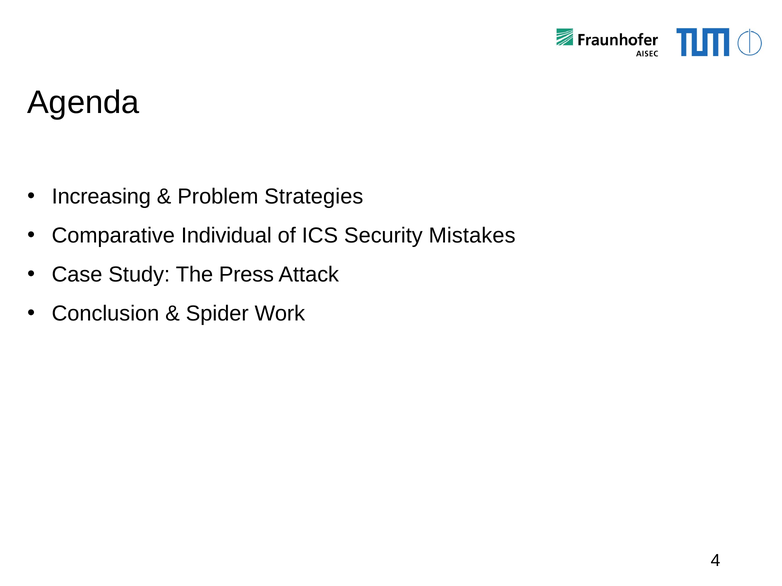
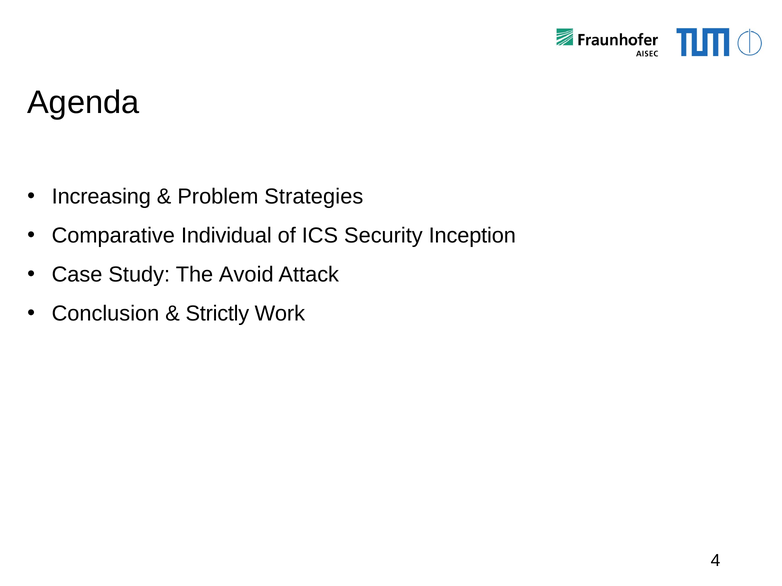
Mistakes: Mistakes -> Inception
Press: Press -> Avoid
Spider: Spider -> Strictly
